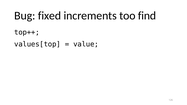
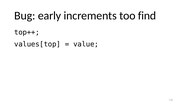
fixed: fixed -> early
